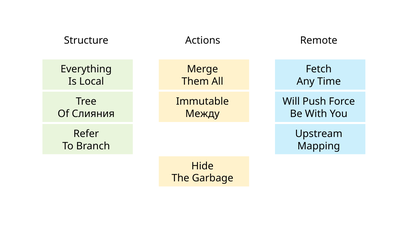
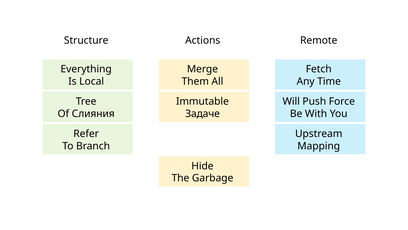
Между: Между -> Задаче
